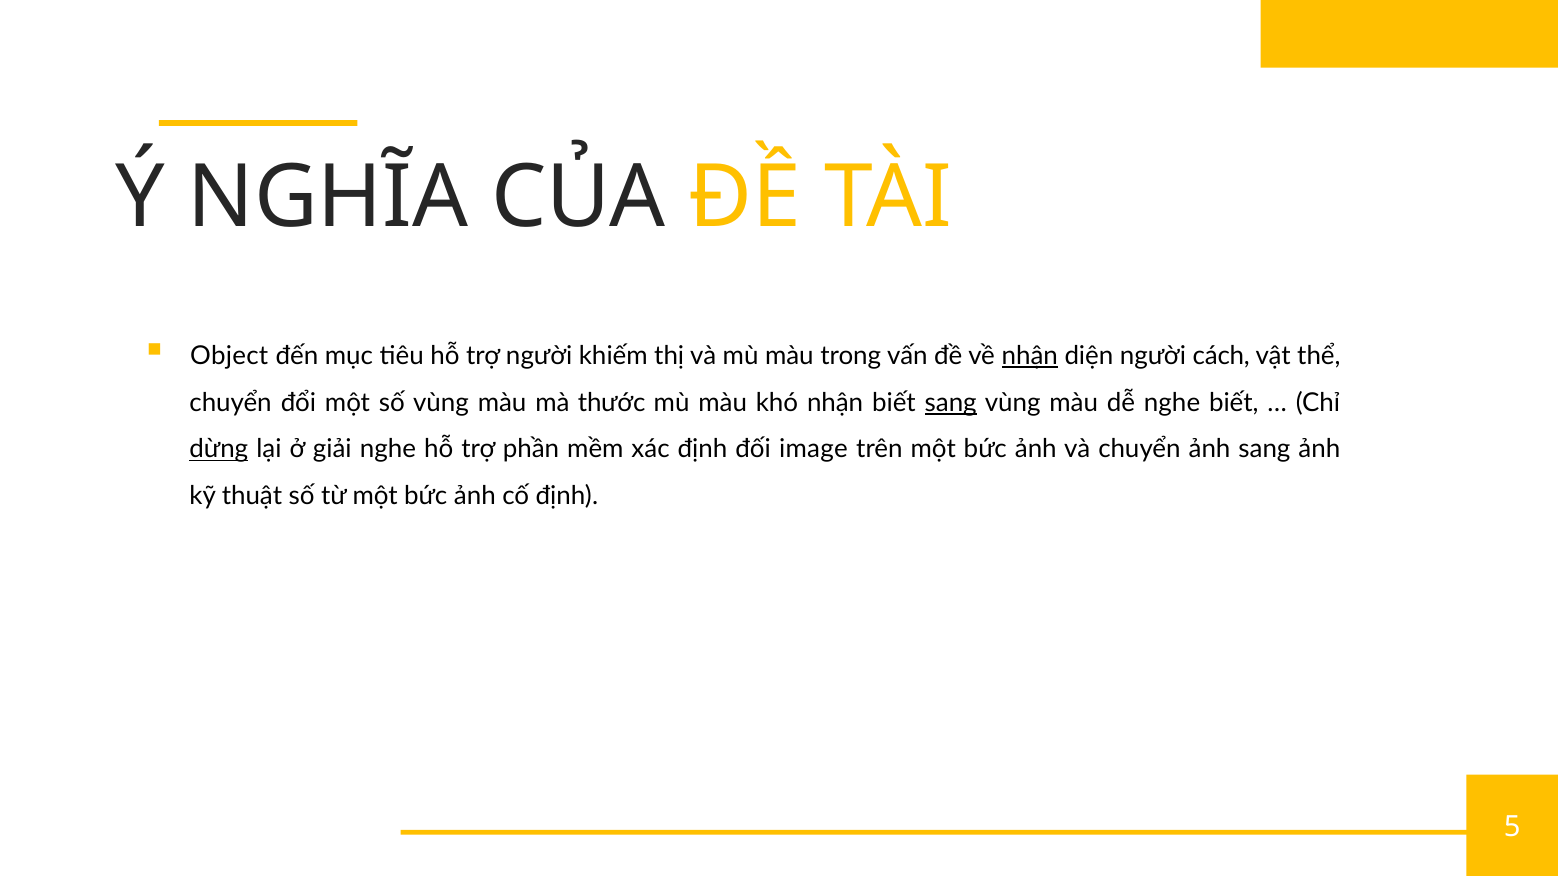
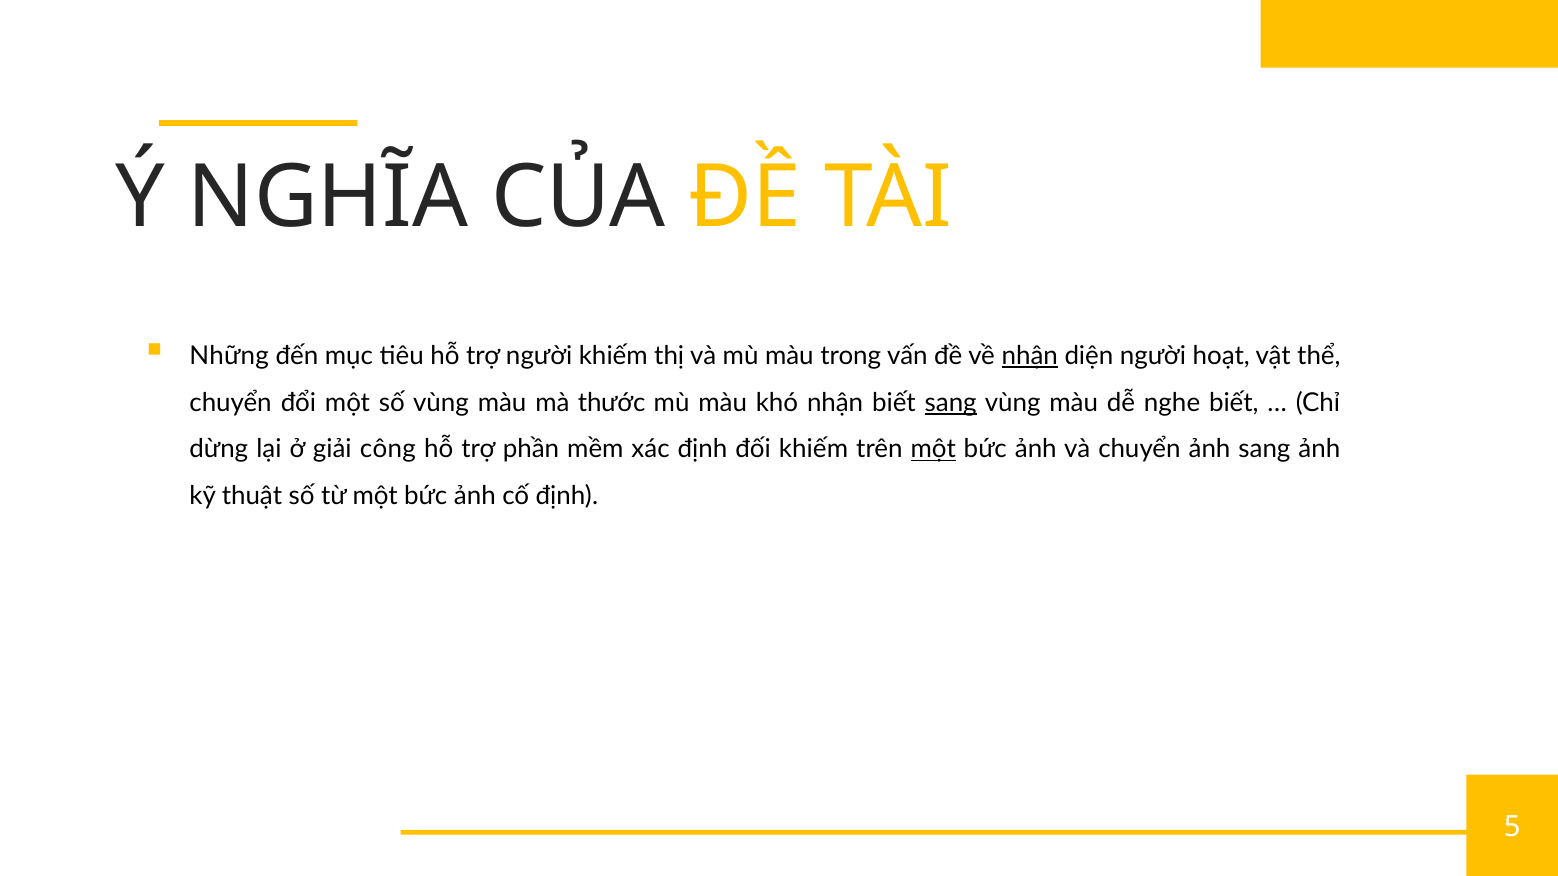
Object: Object -> Những
cách: cách -> hoạt
dừng underline: present -> none
giải nghe: nghe -> công
đối image: image -> khiếm
một at (933, 449) underline: none -> present
